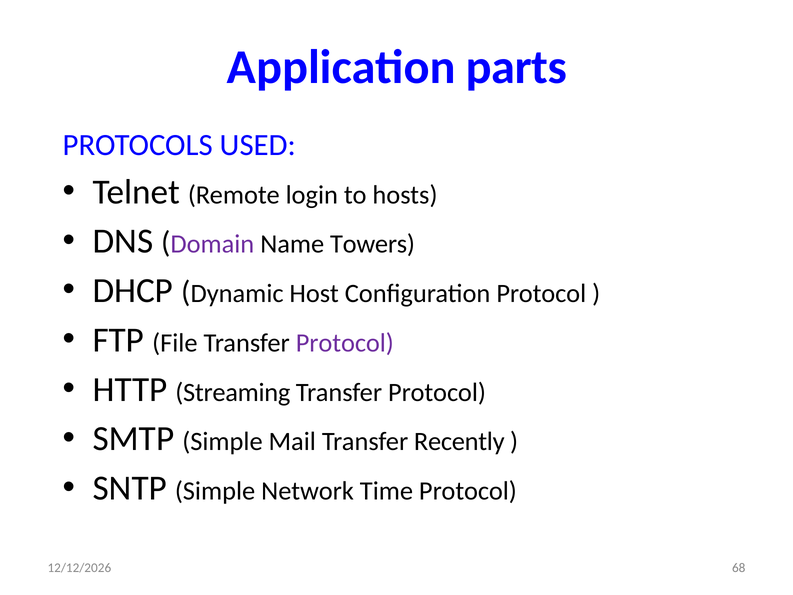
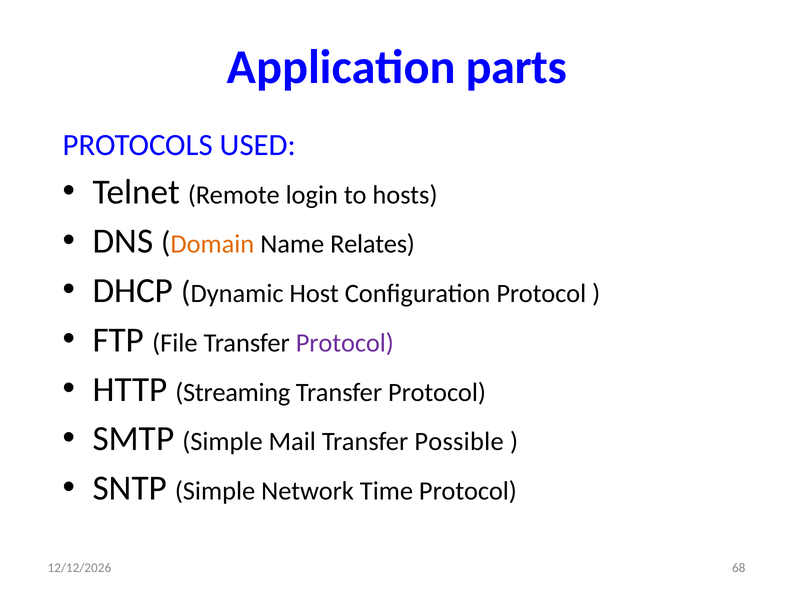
Domain colour: purple -> orange
Towers: Towers -> Relates
Recently: Recently -> Possible
